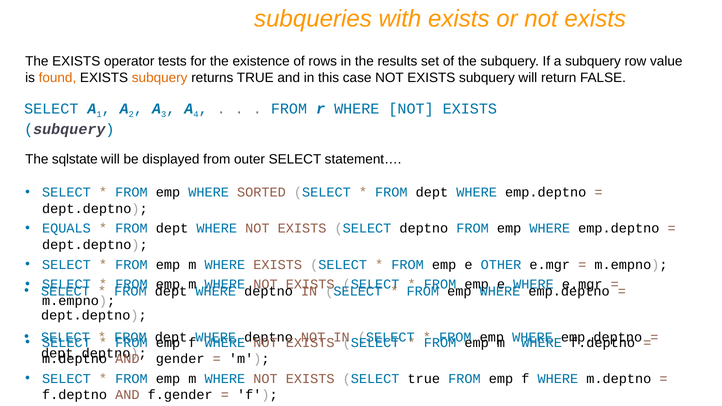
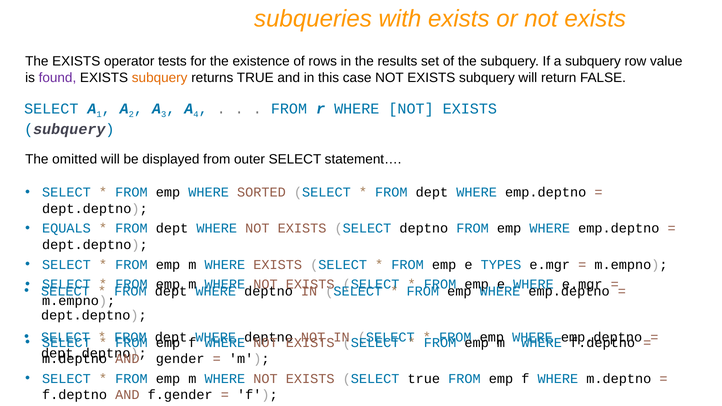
found colour: orange -> purple
sqlstate: sqlstate -> omitted
OTHER: OTHER -> TYPES
